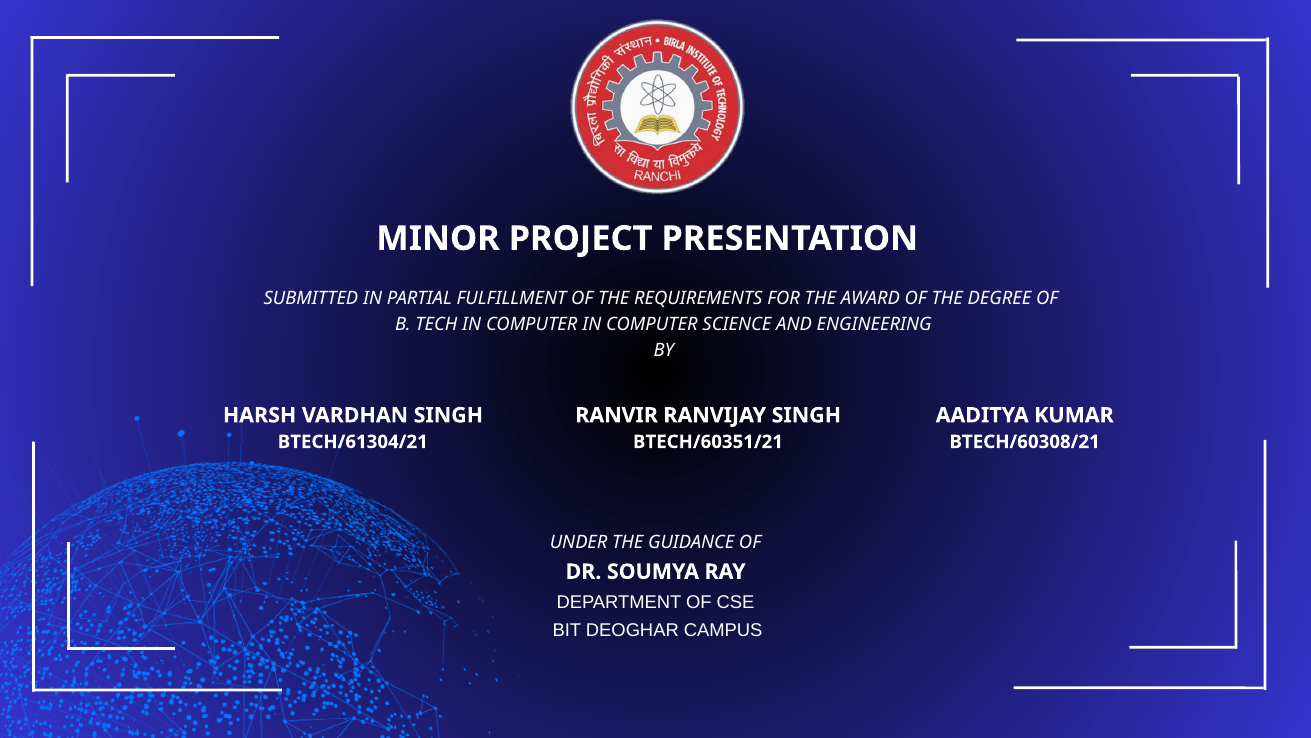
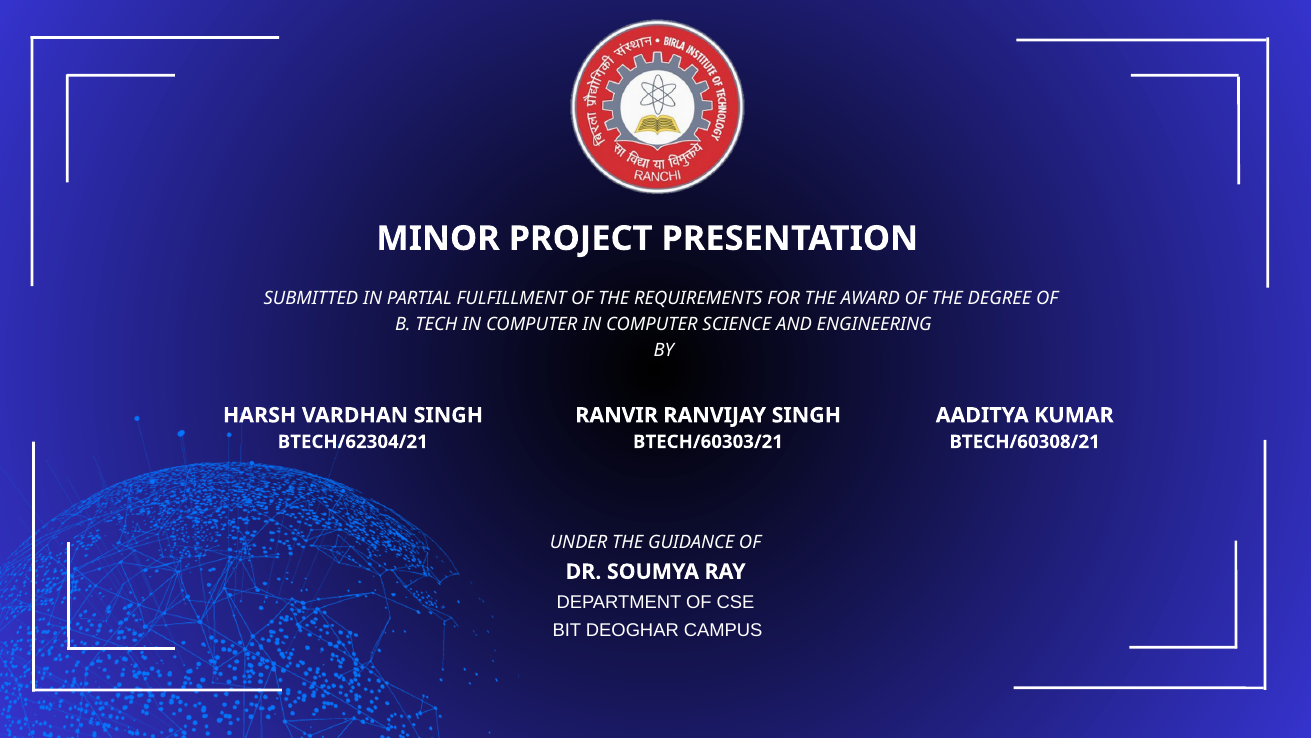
BTECH/61304/21: BTECH/61304/21 -> BTECH/62304/21
BTECH/60351/21: BTECH/60351/21 -> BTECH/60303/21
